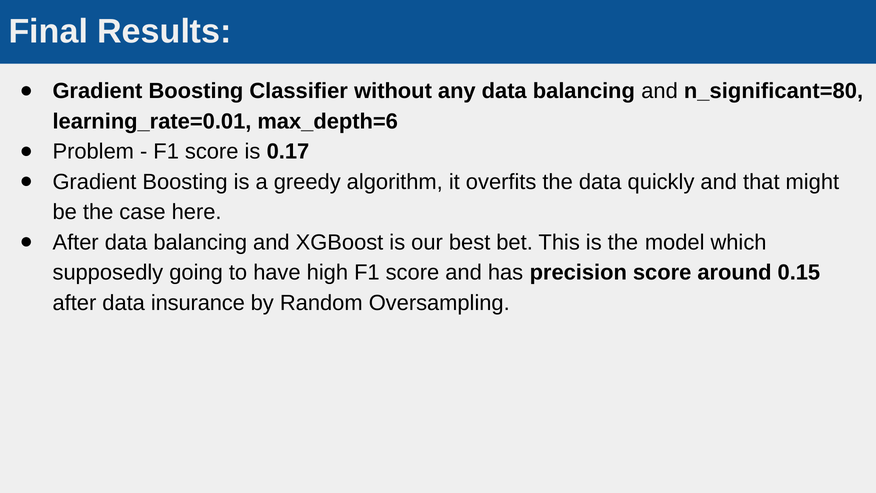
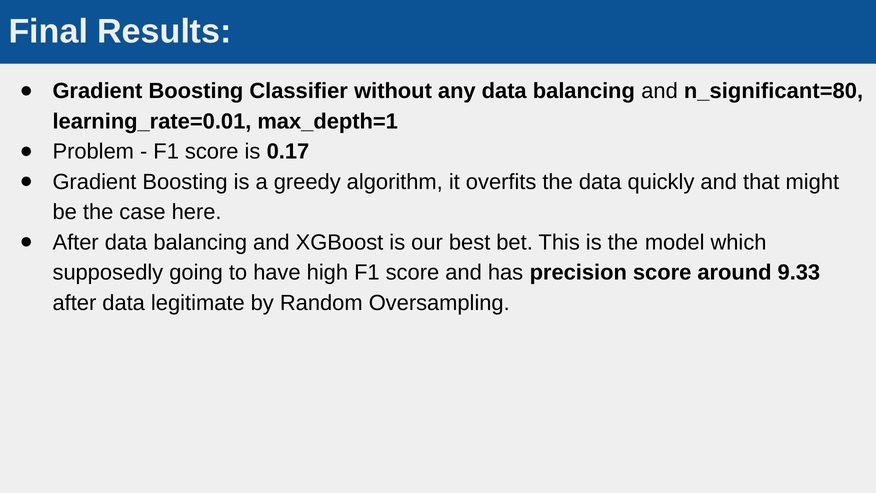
max_depth=6: max_depth=6 -> max_depth=1
0.15: 0.15 -> 9.33
insurance: insurance -> legitimate
